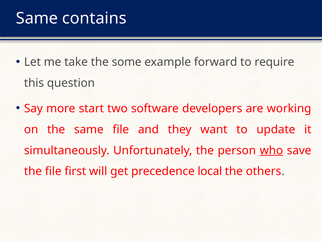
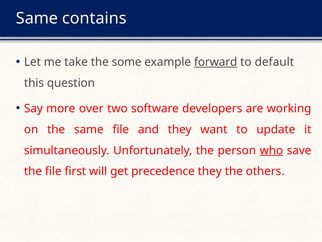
forward underline: none -> present
require: require -> default
start: start -> over
precedence local: local -> they
